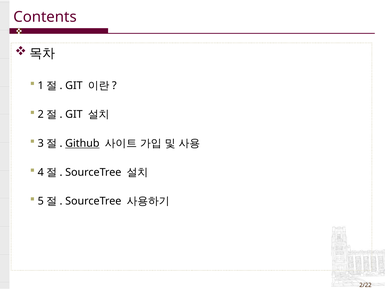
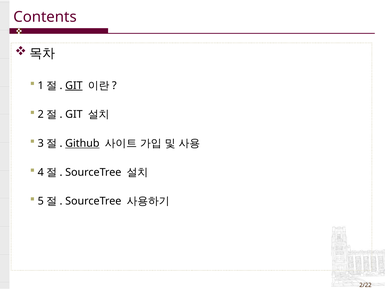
GIT at (74, 85) underline: none -> present
